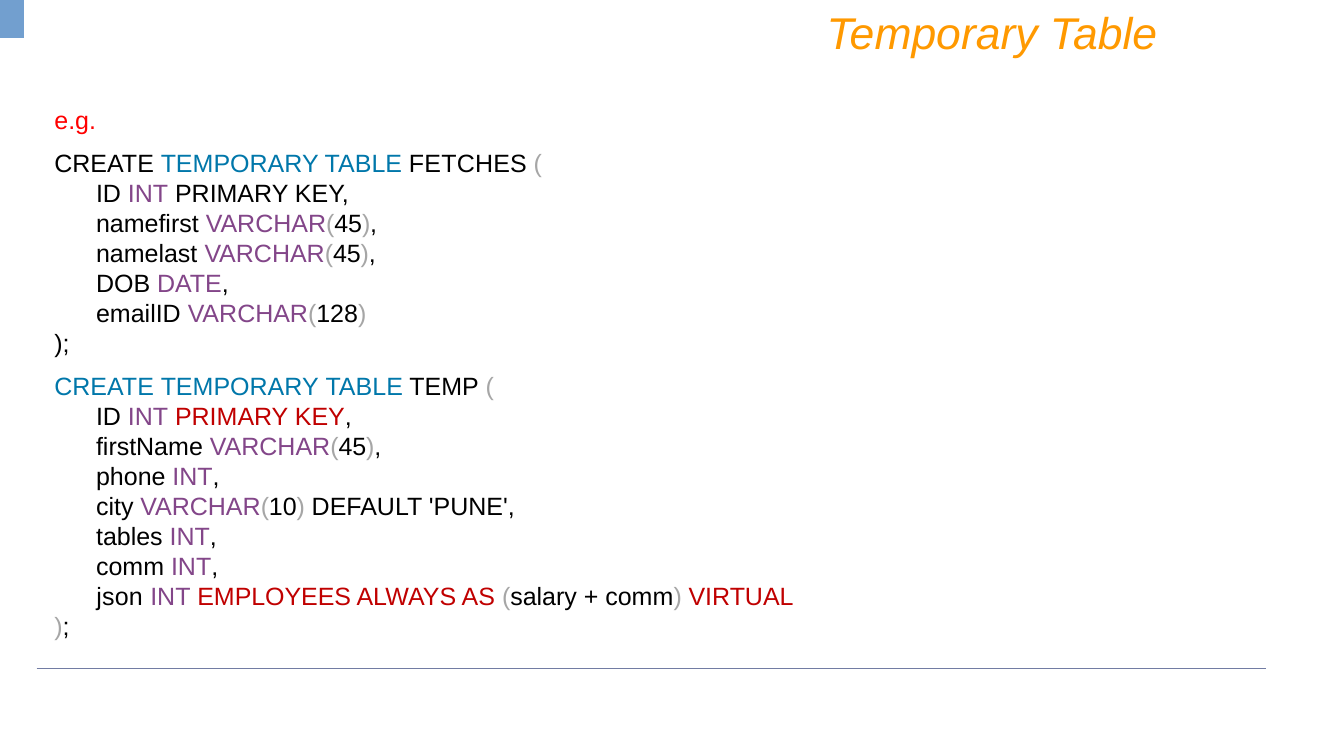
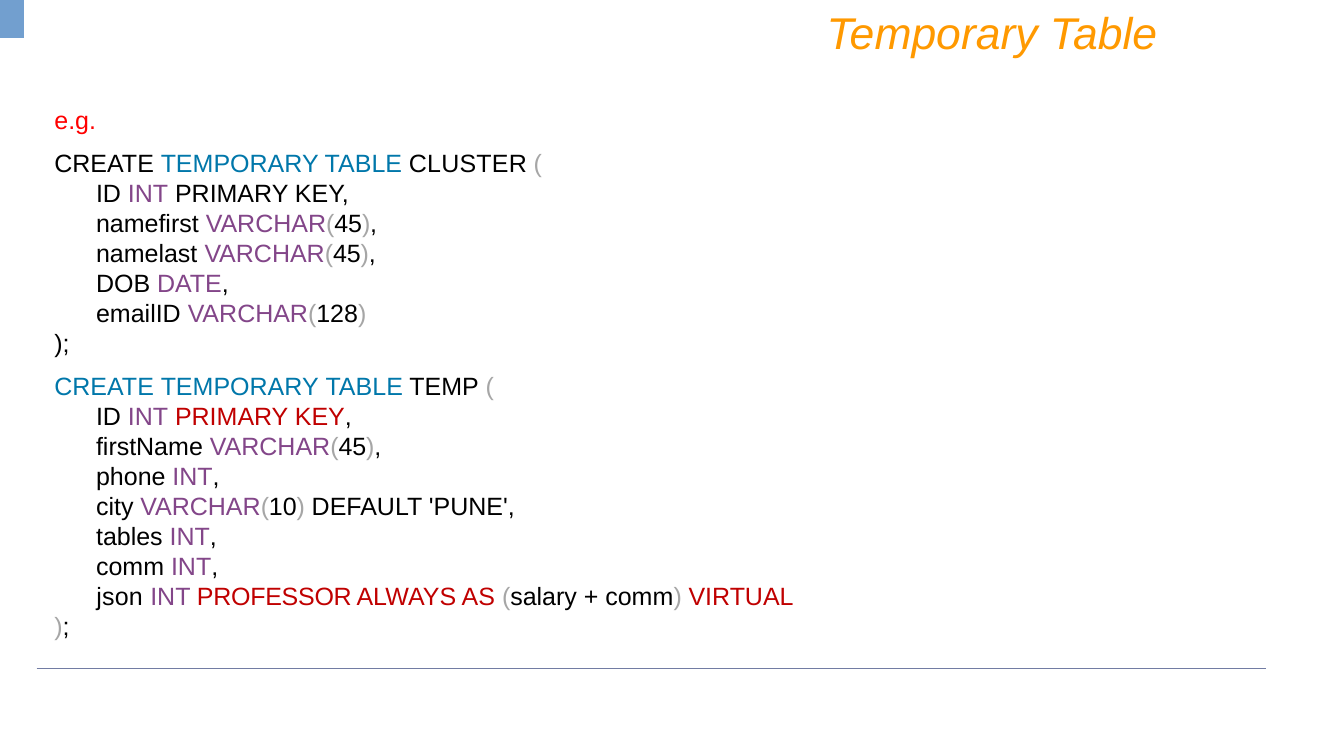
FETCHES: FETCHES -> CLUSTER
EMPLOYEES: EMPLOYEES -> PROFESSOR
